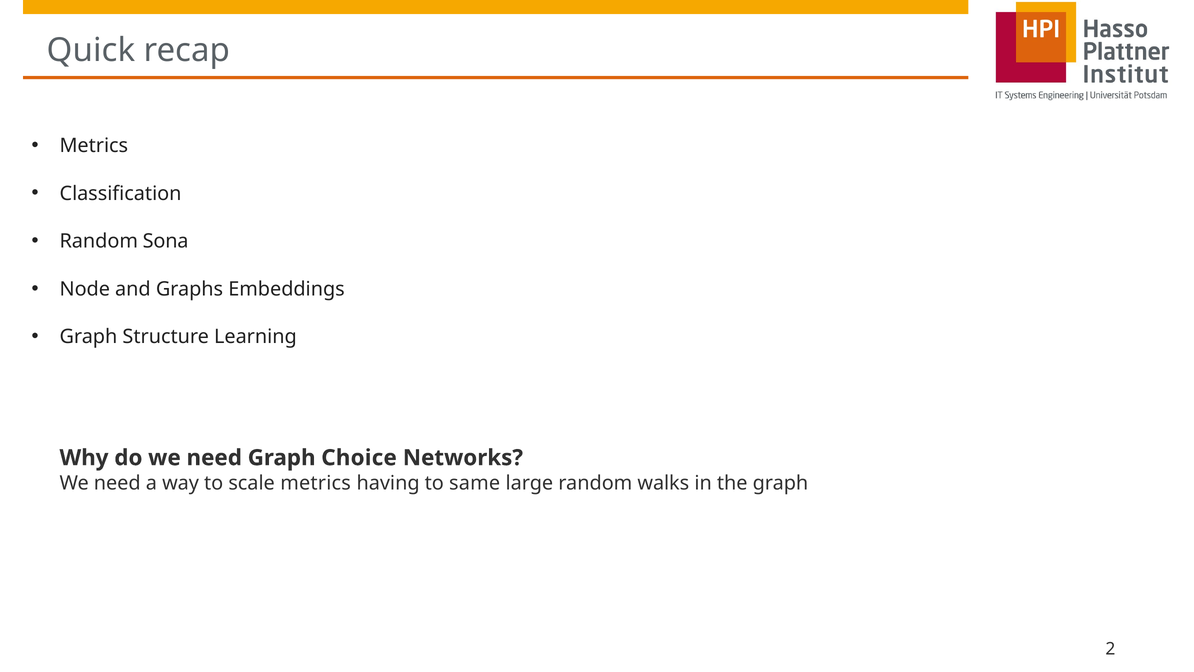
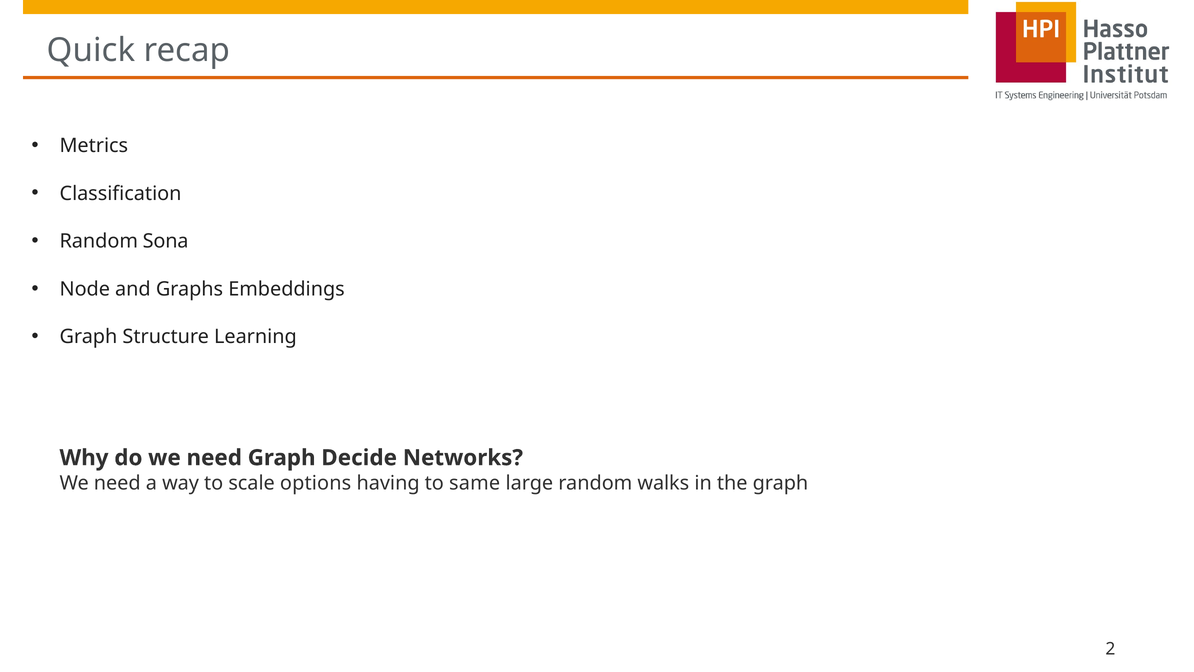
Choice: Choice -> Decide
scale metrics: metrics -> options
